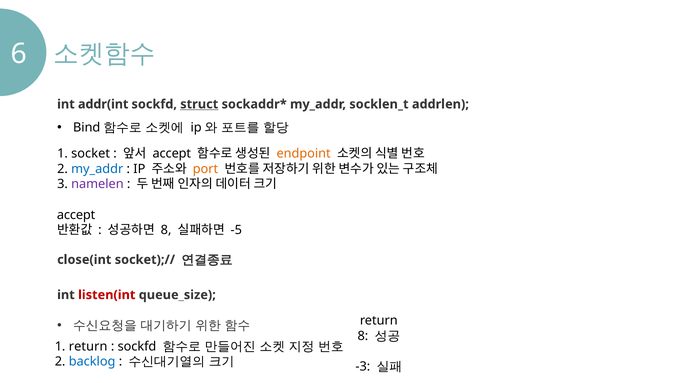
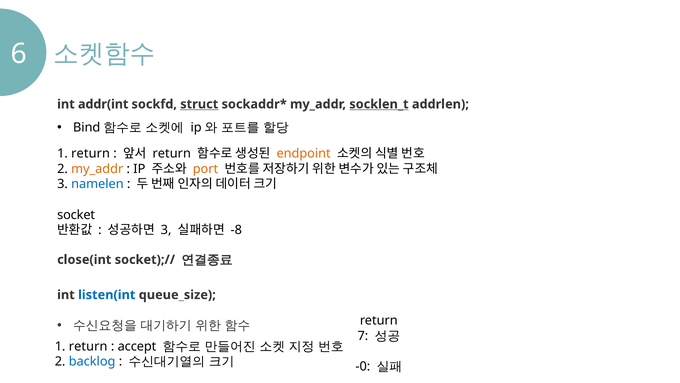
socklen_t underline: none -> present
socket at (91, 153): socket -> return
accept at (172, 153): accept -> return
my_addr at (97, 169) colour: blue -> orange
namelen colour: purple -> blue
accept at (76, 215): accept -> socket
8 at (166, 230): 8 -> 3
-5: -5 -> -8
listen(int colour: red -> blue
8 at (363, 336): 8 -> 7
sockfd at (137, 346): sockfd -> accept
-3: -3 -> -0
